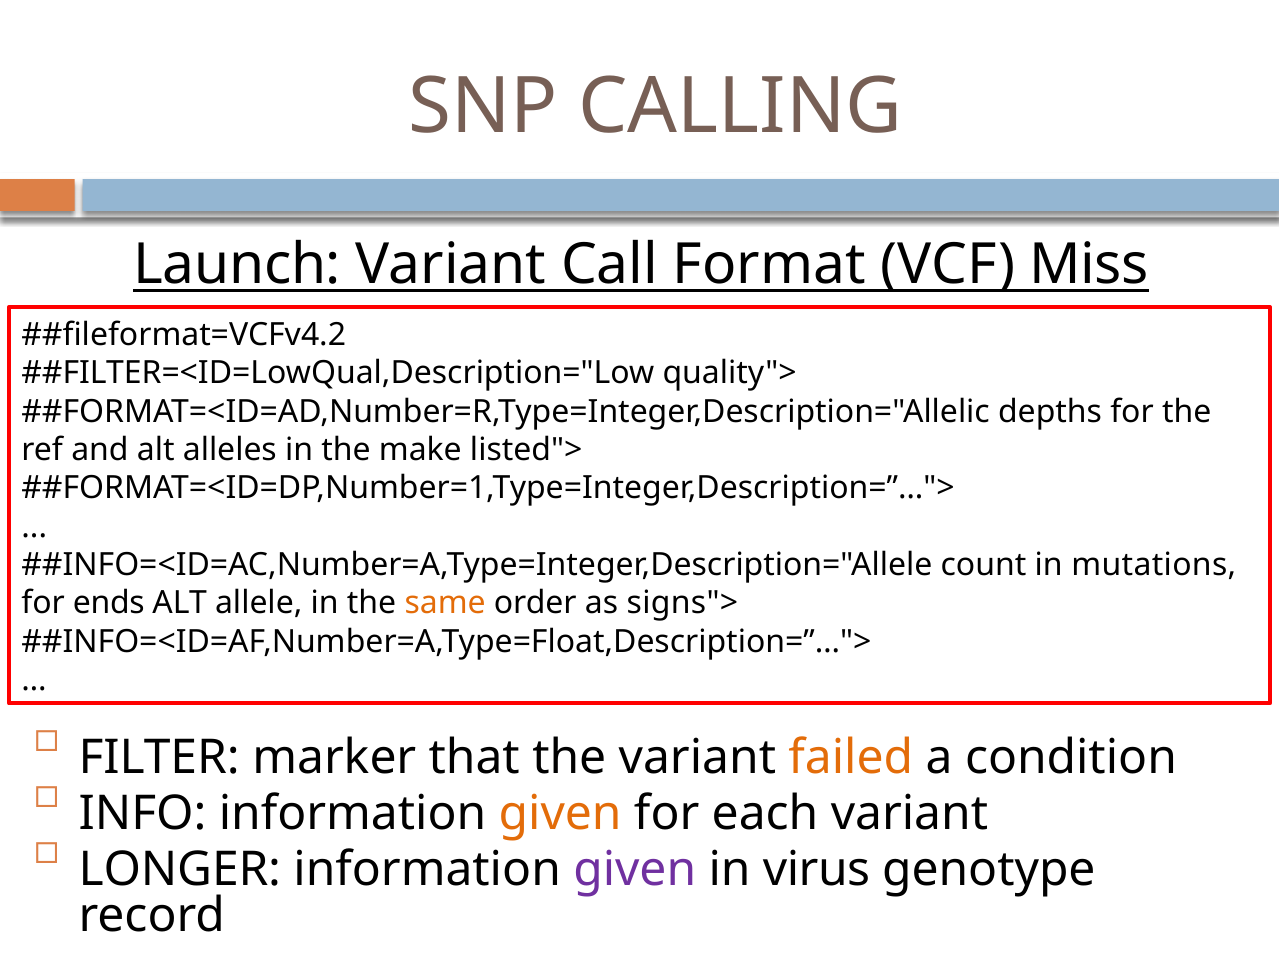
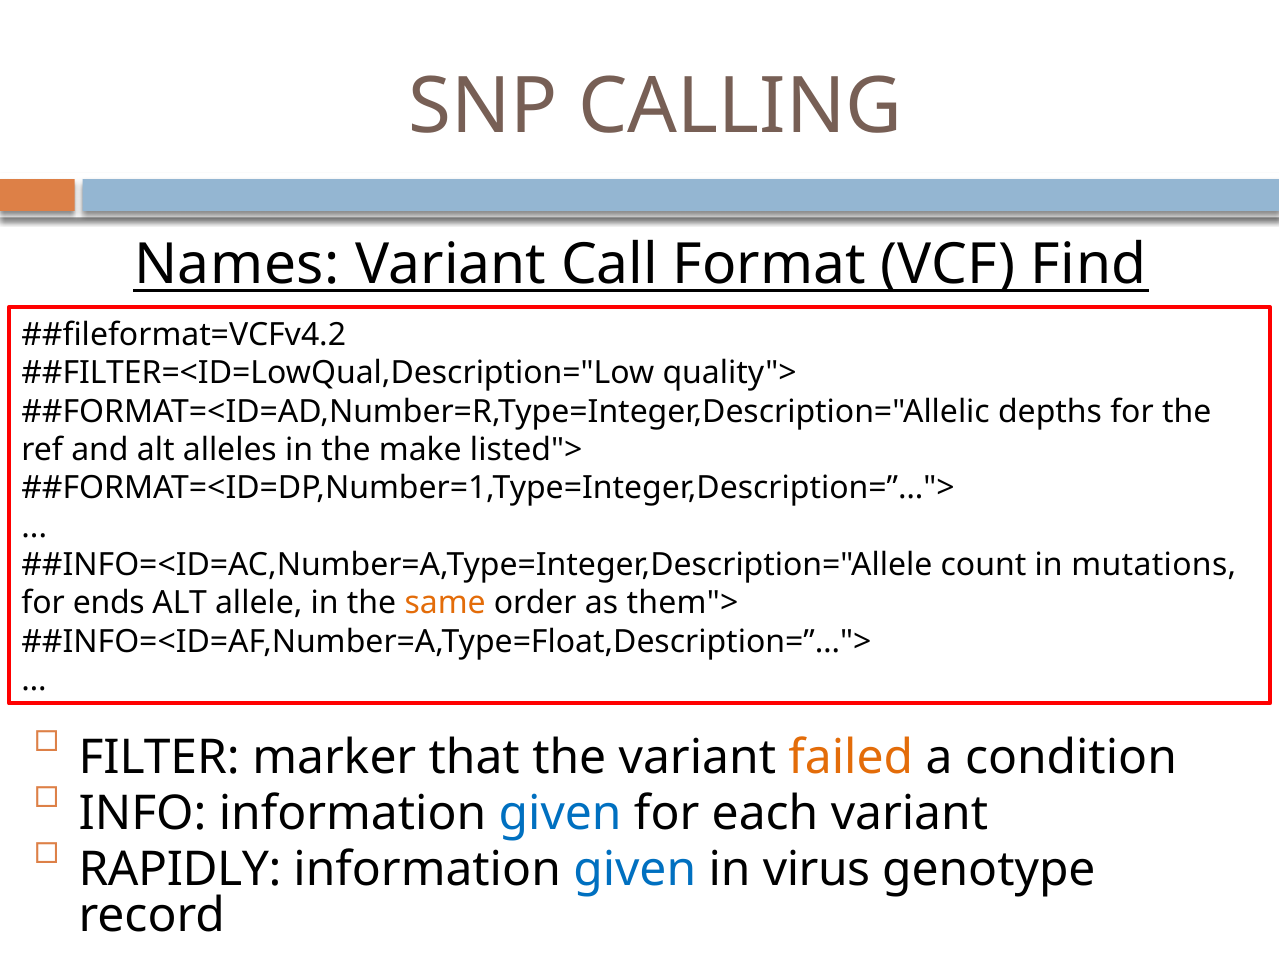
Launch: Launch -> Names
Miss: Miss -> Find
signs">: signs"> -> them">
given at (560, 814) colour: orange -> blue
LONGER: LONGER -> RAPIDLY
given at (635, 870) colour: purple -> blue
